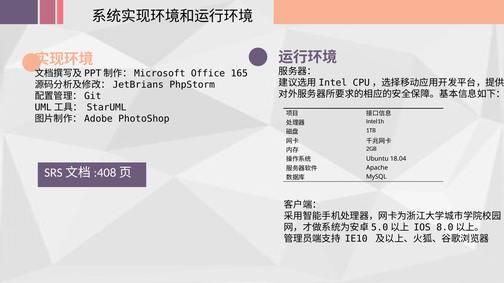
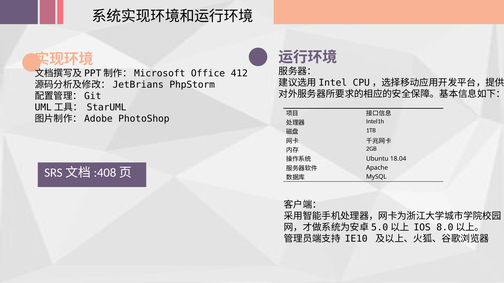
165: 165 -> 412
